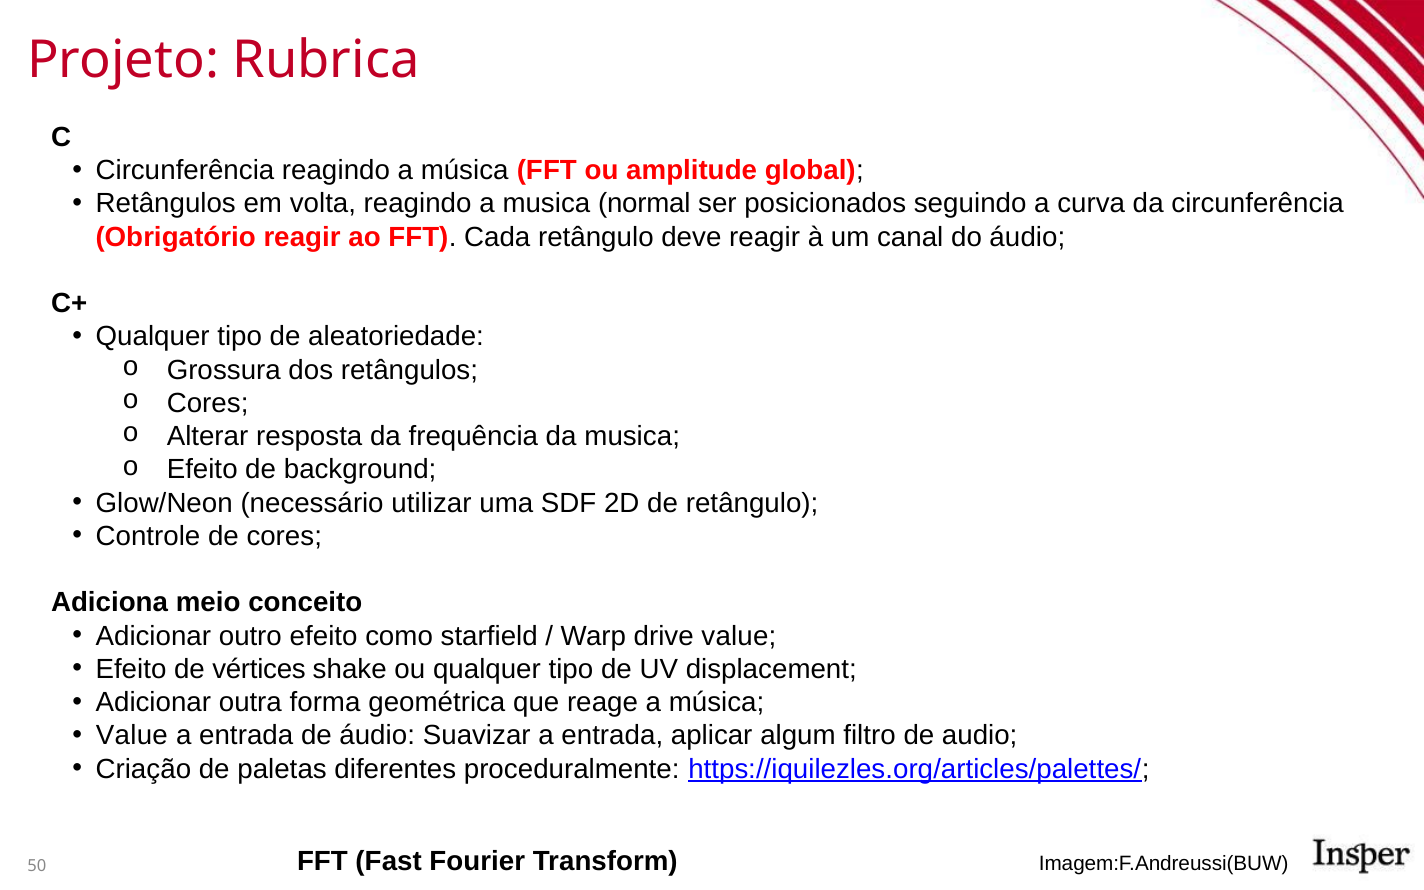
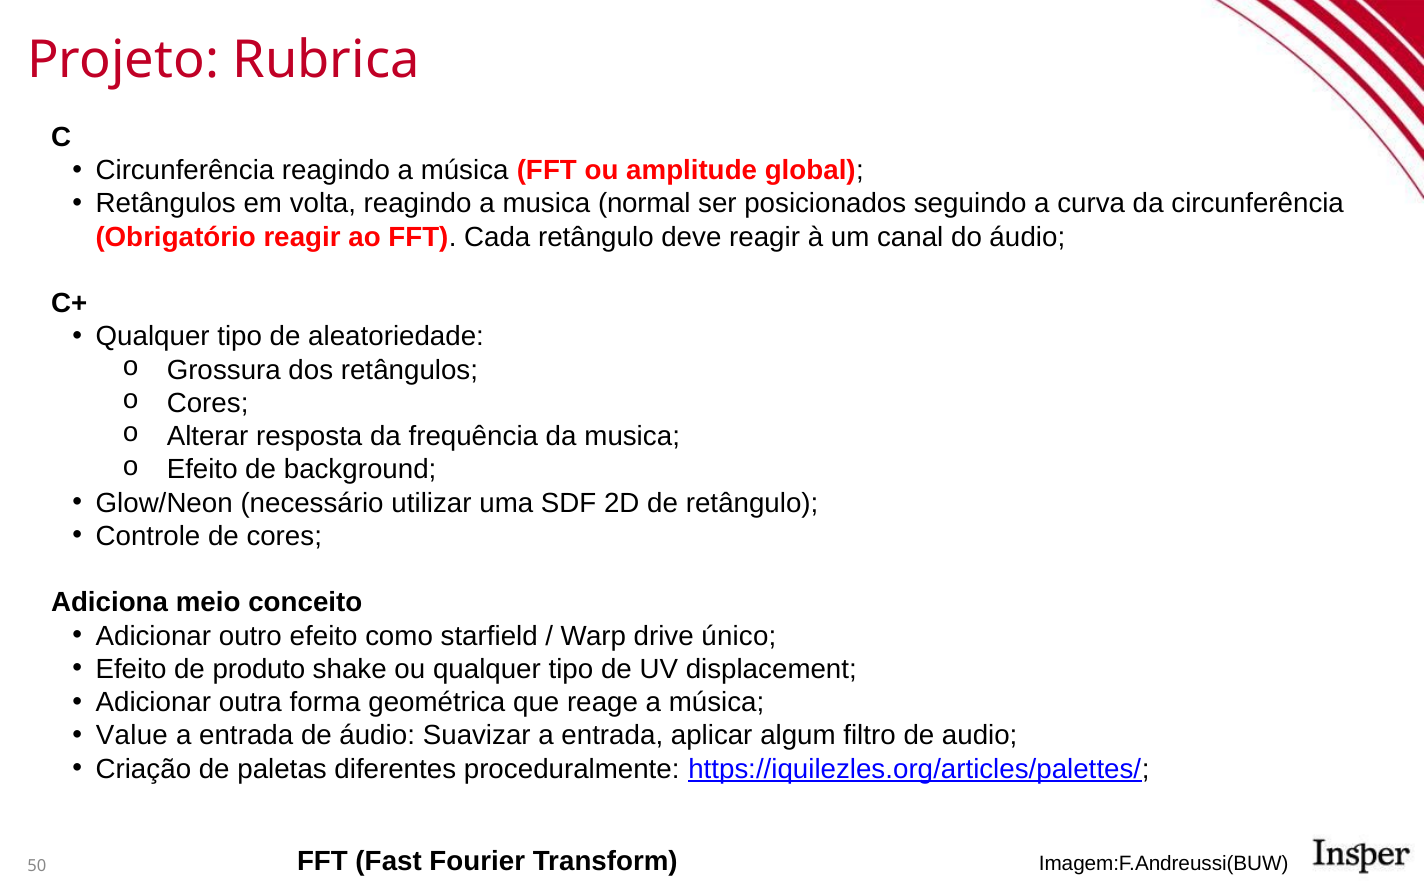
drive value: value -> único
vértices: vértices -> produto
